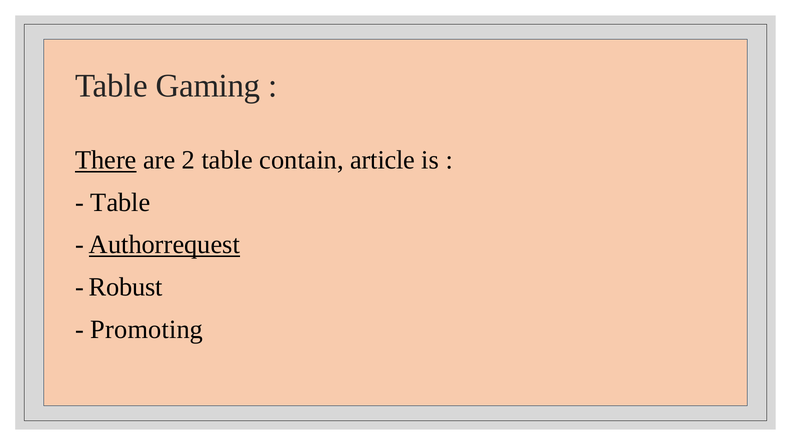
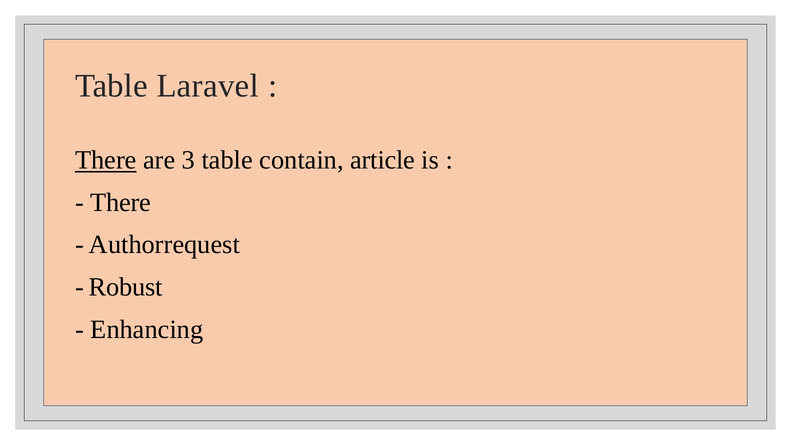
Gaming: Gaming -> Laravel
2: 2 -> 3
Table at (120, 203): Table -> There
Authorrequest underline: present -> none
Promoting: Promoting -> Enhancing
